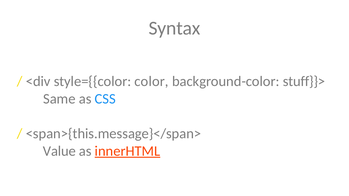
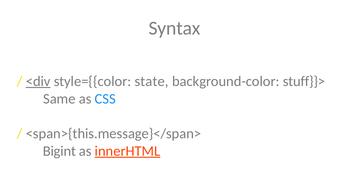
<div underline: none -> present
color: color -> state
Value: Value -> Bigint
